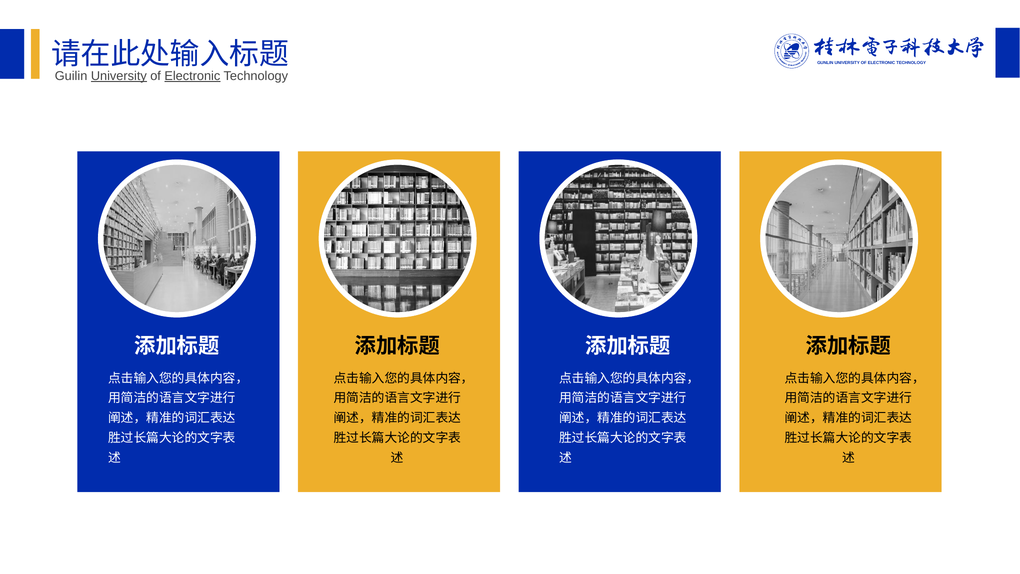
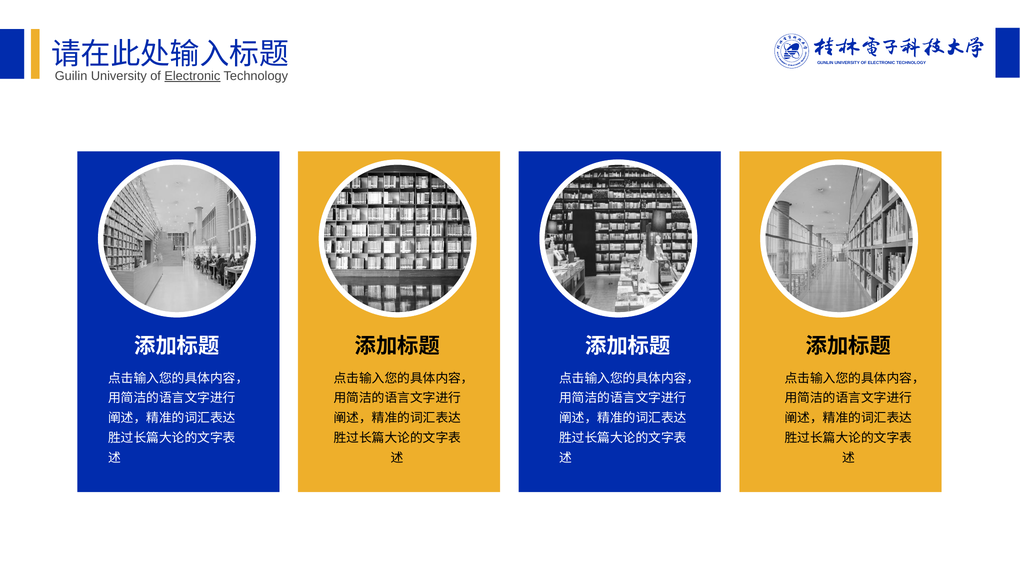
University at (119, 76) underline: present -> none
